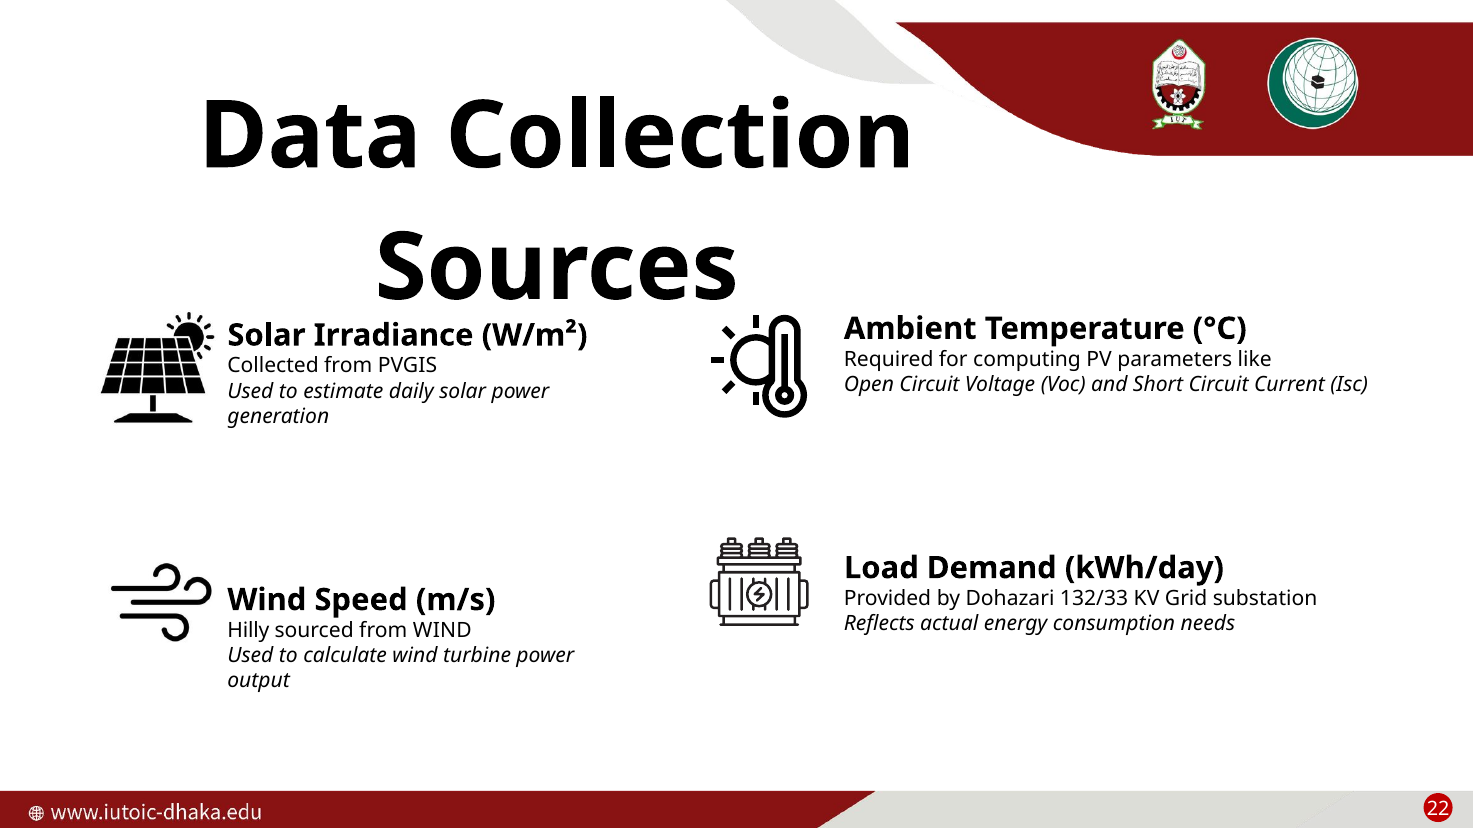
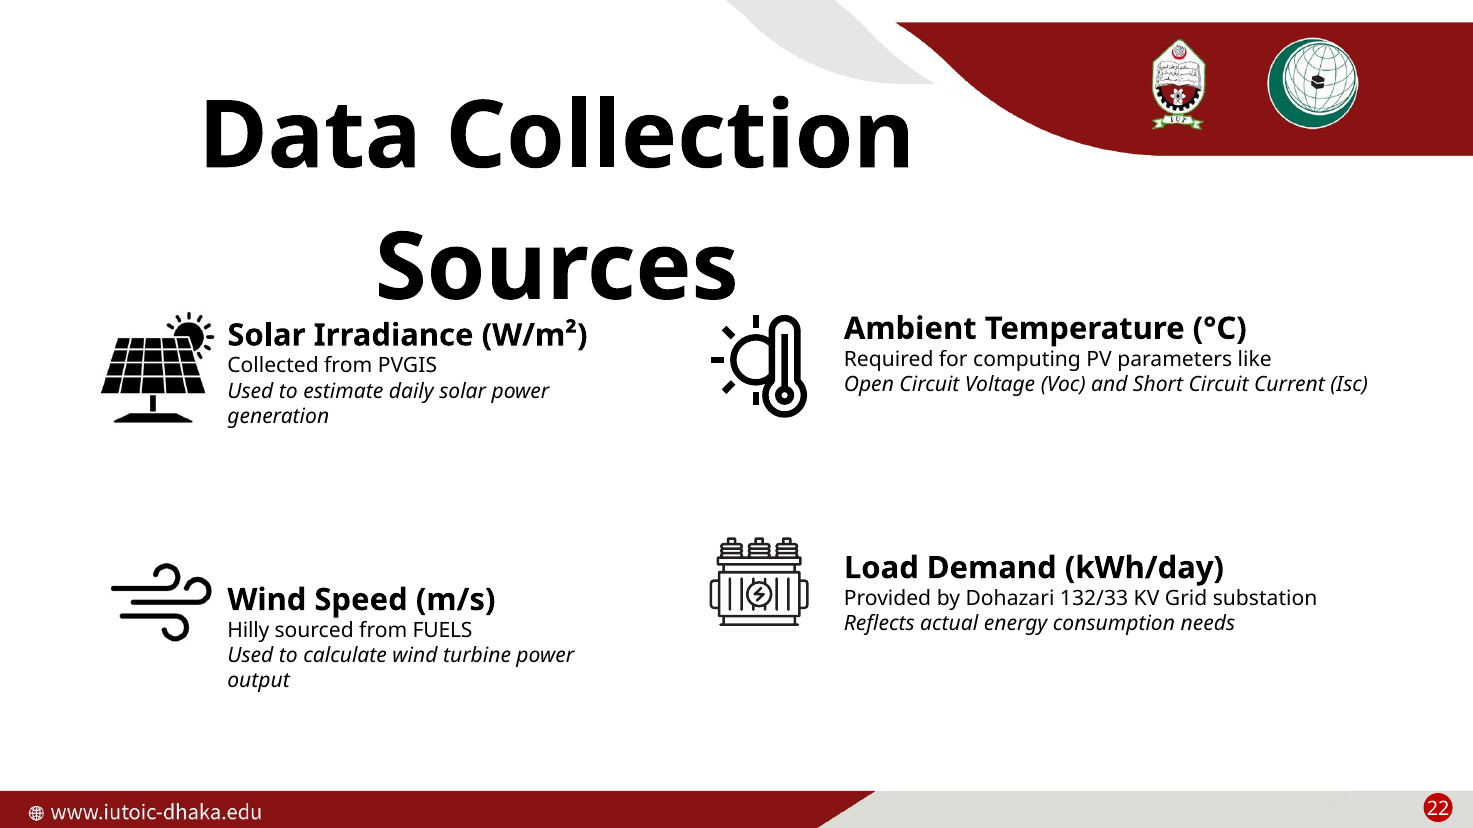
from WIND: WIND -> FUELS
